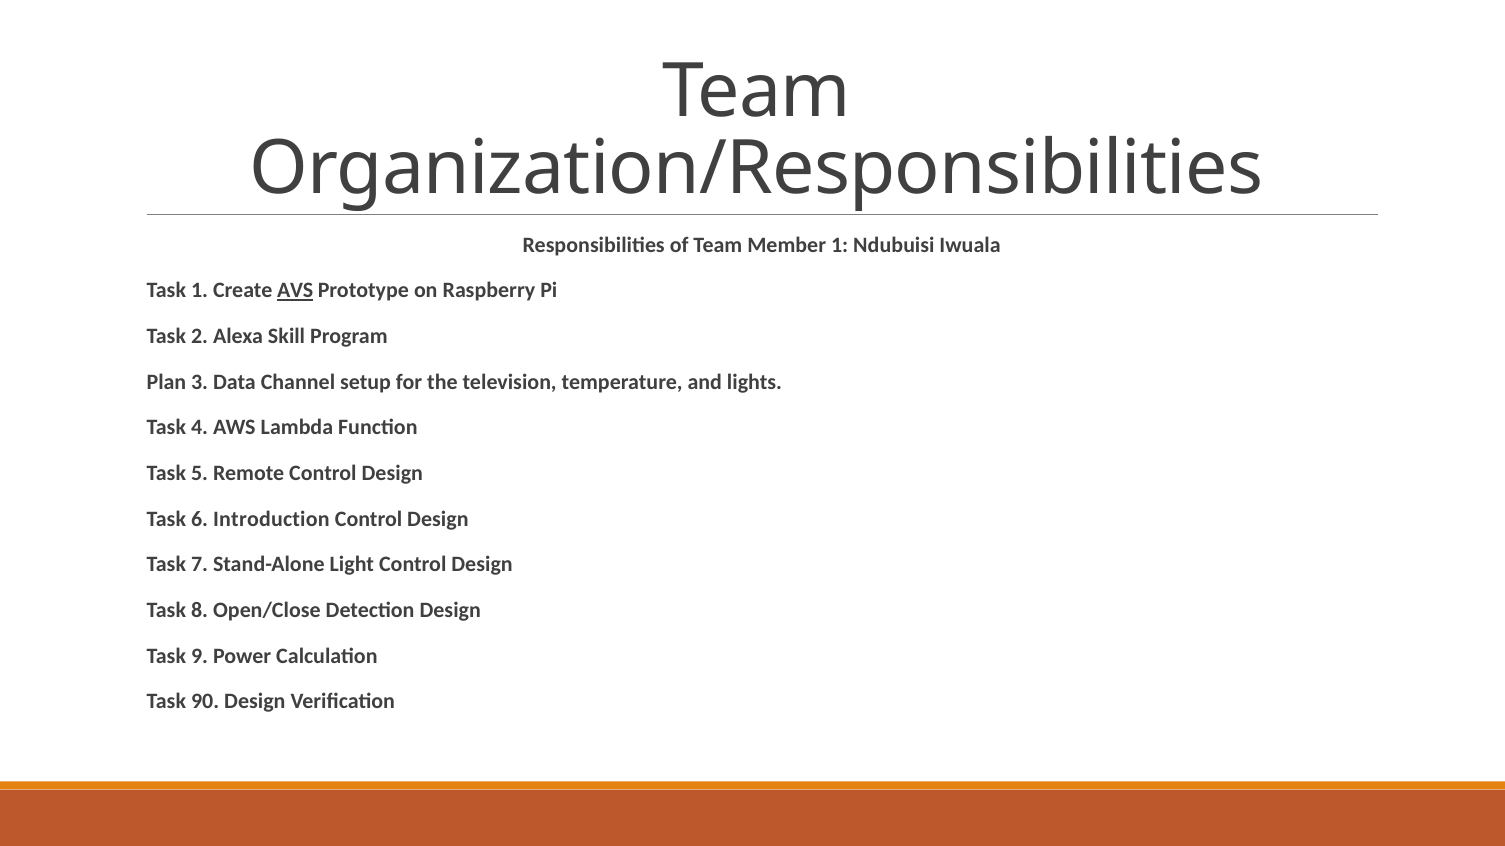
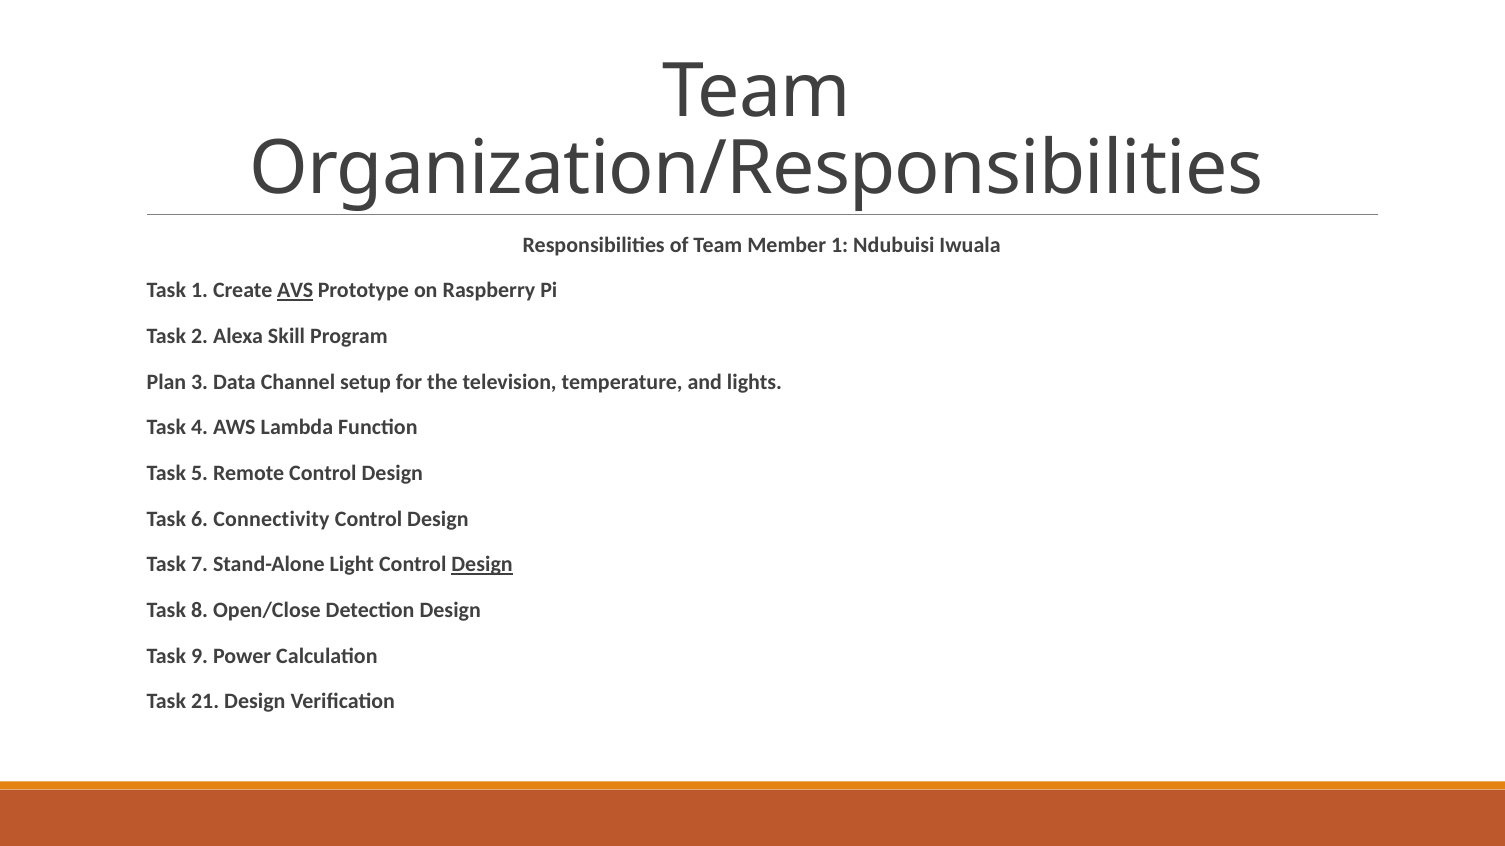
Introduction: Introduction -> Connectivity
Design at (482, 565) underline: none -> present
90: 90 -> 21
